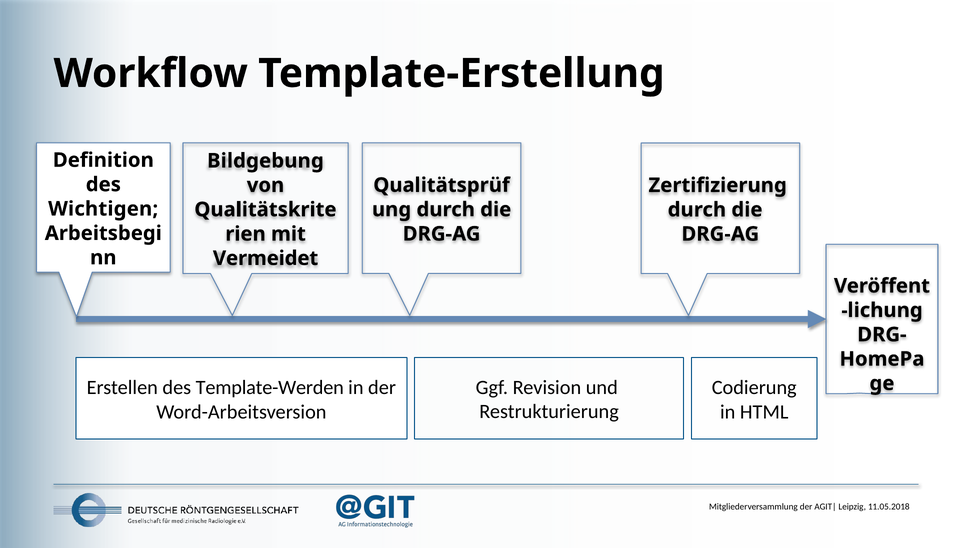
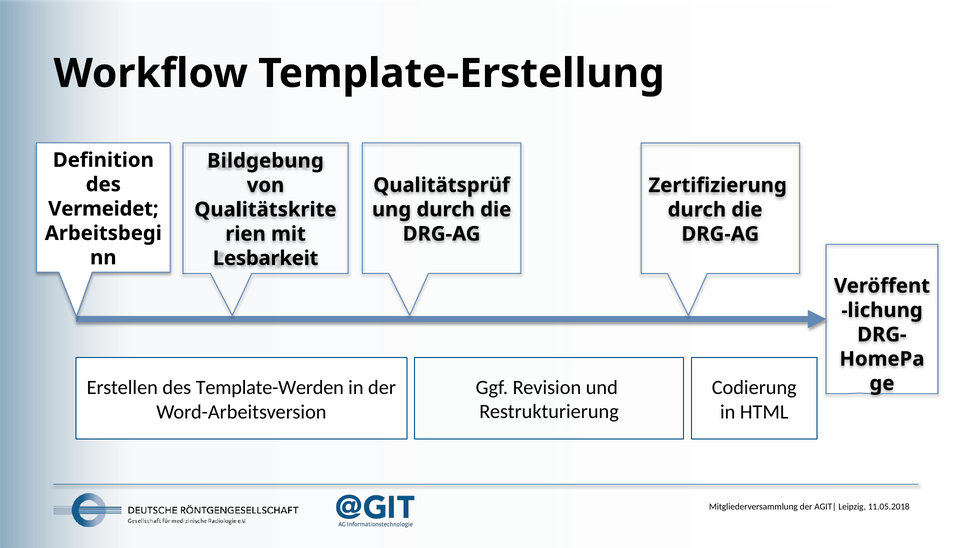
Wichtigen: Wichtigen -> Vermeidet
Vermeidet: Vermeidet -> Lesbarkeit
